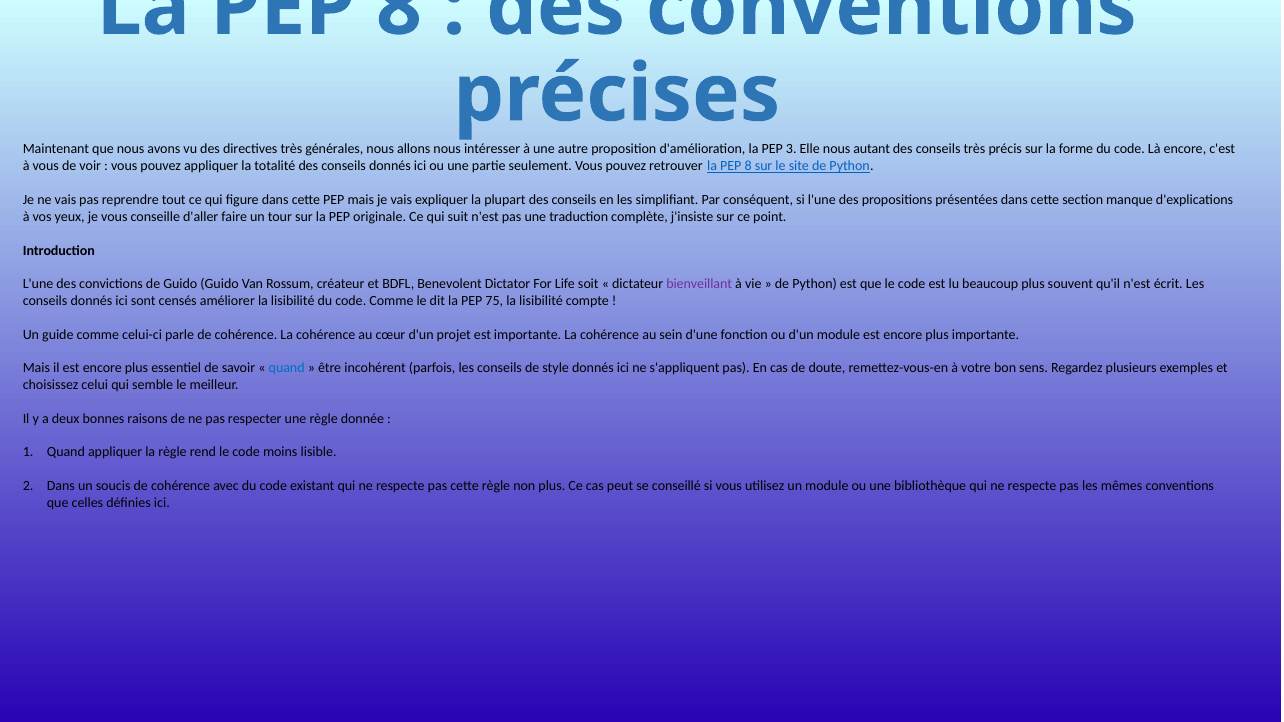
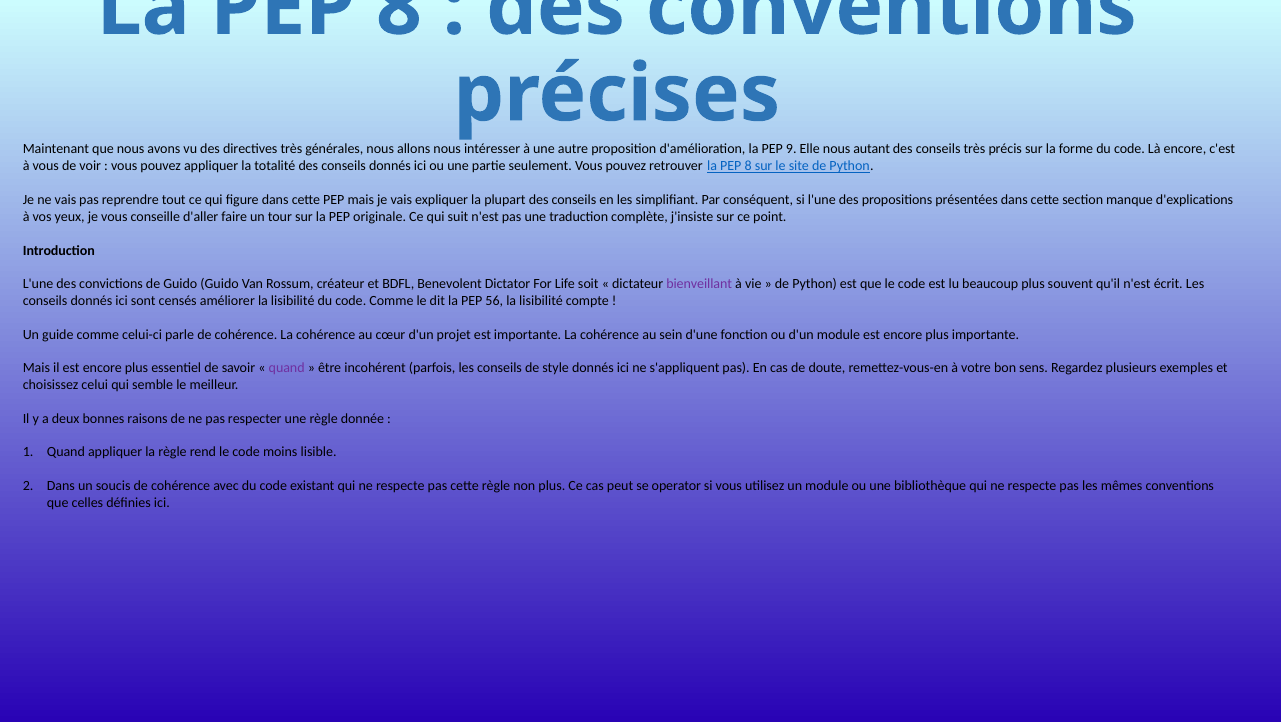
3: 3 -> 9
75: 75 -> 56
quand at (287, 368) colour: blue -> purple
conseillé: conseillé -> operator
